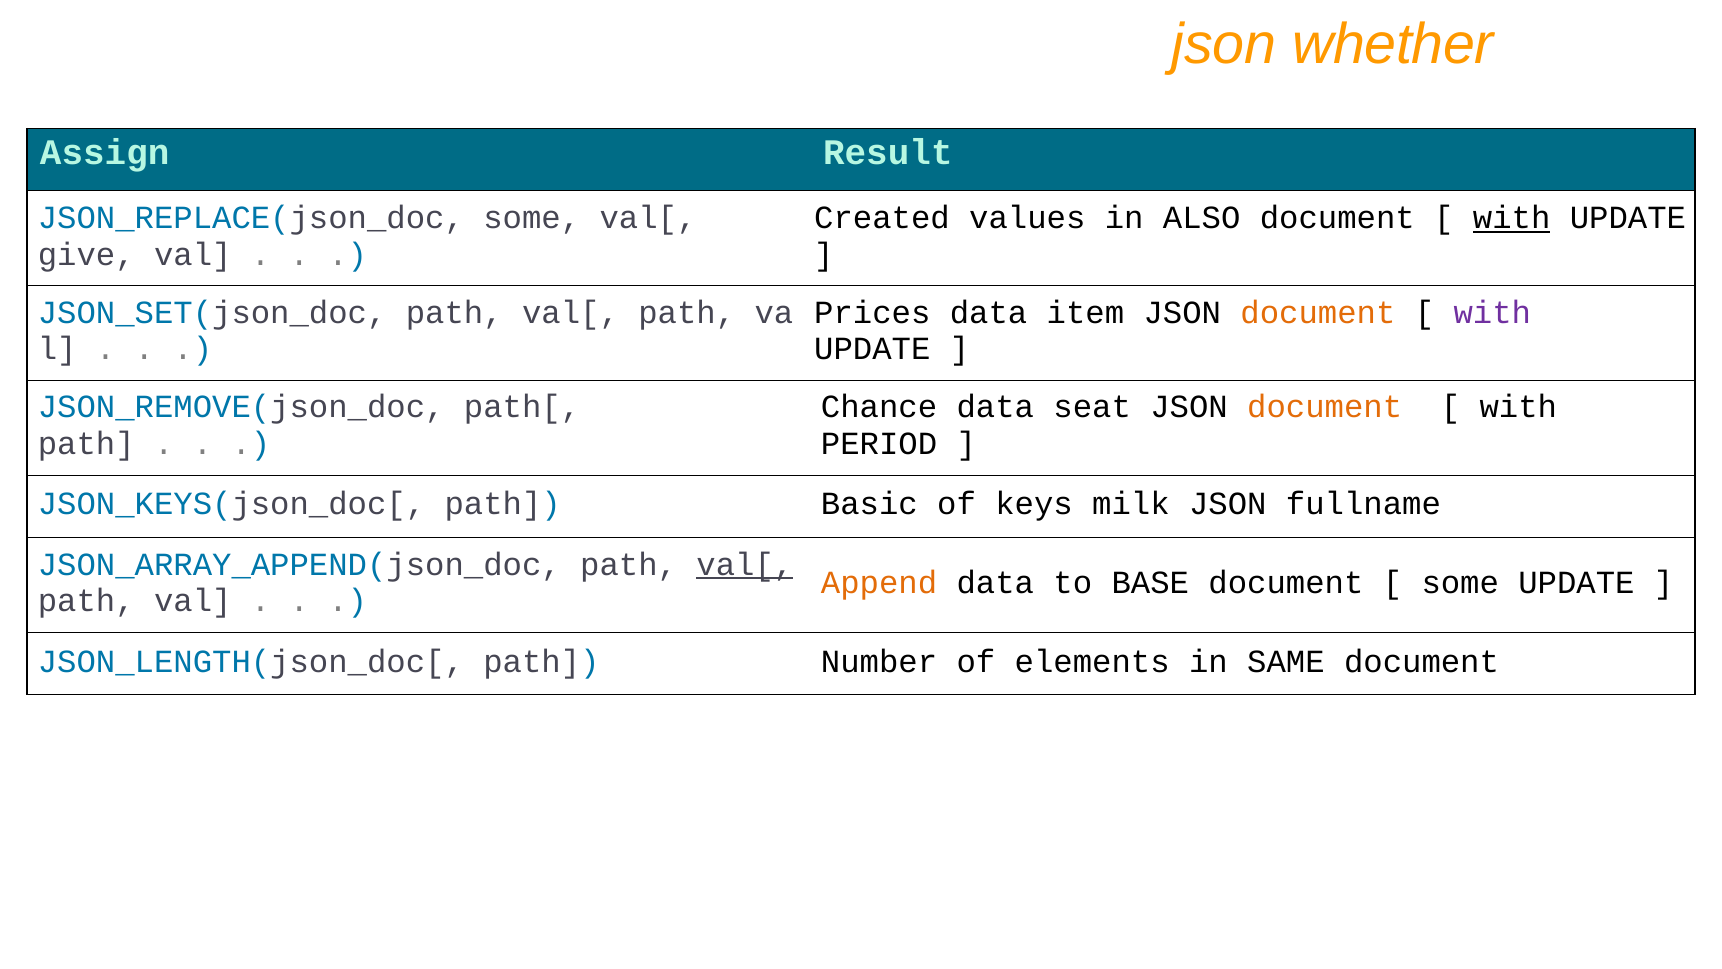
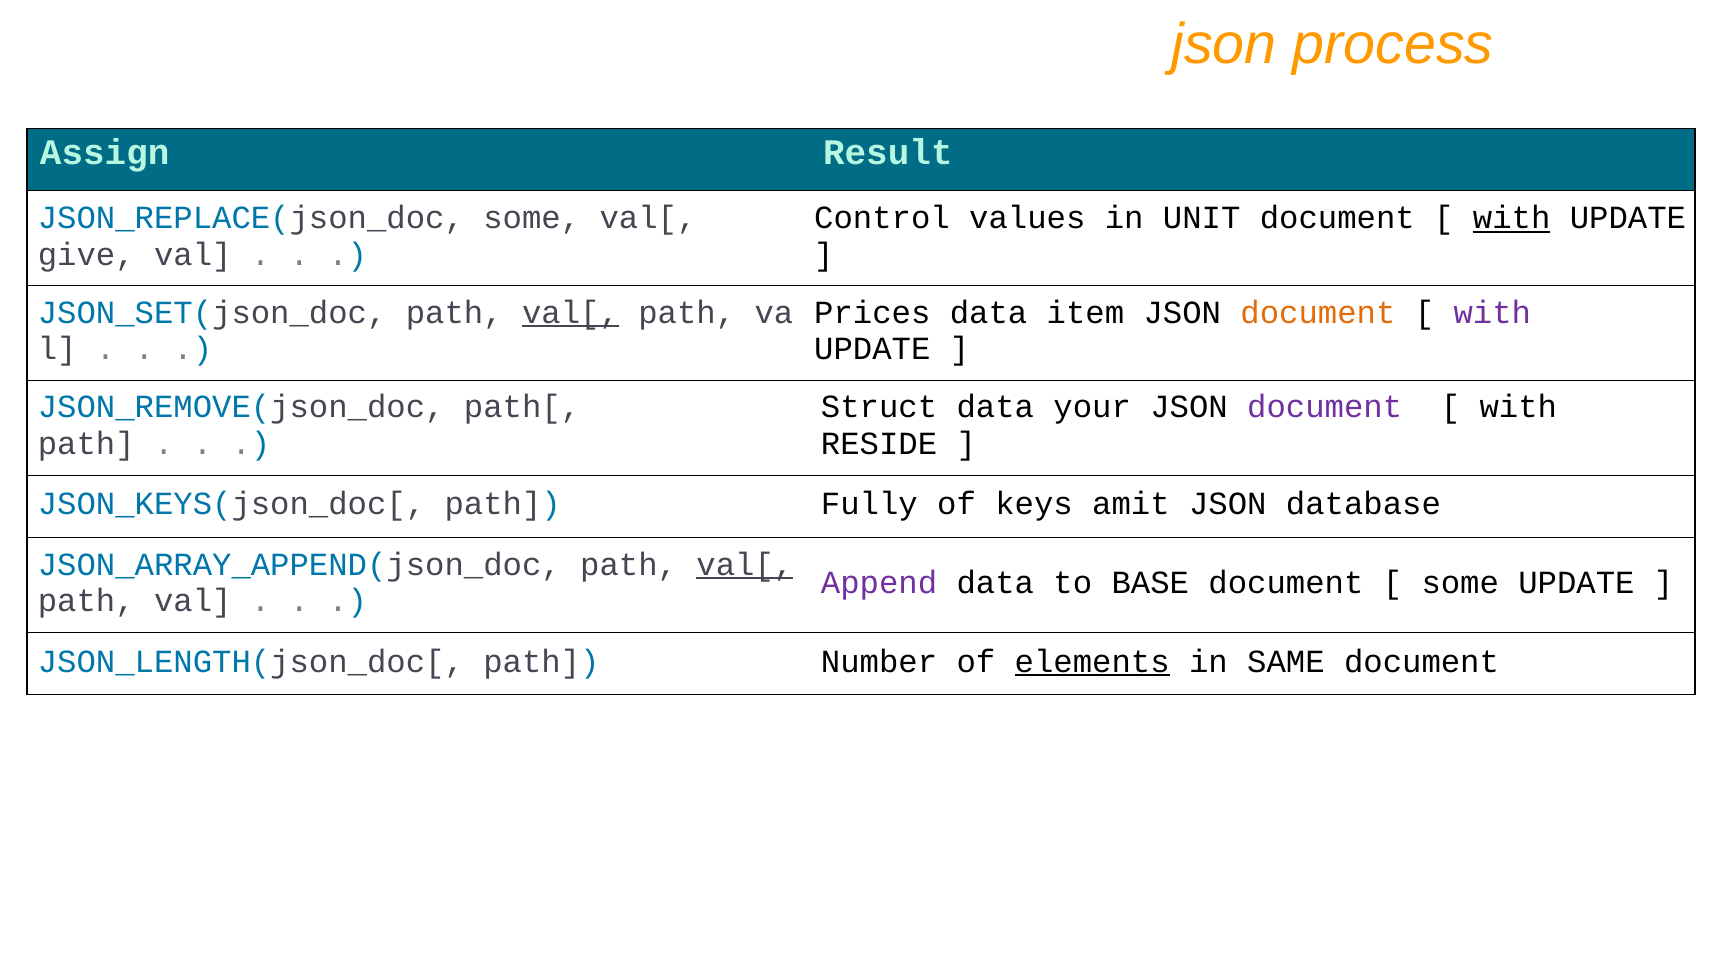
whether: whether -> process
Created: Created -> Control
ALSO: ALSO -> UNIT
val[ at (571, 312) underline: none -> present
Chance: Chance -> Struct
seat: seat -> your
document at (1325, 407) colour: orange -> purple
PERIOD: PERIOD -> RESIDE
Basic: Basic -> Fully
milk: milk -> amit
fullname: fullname -> database
Append colour: orange -> purple
elements underline: none -> present
